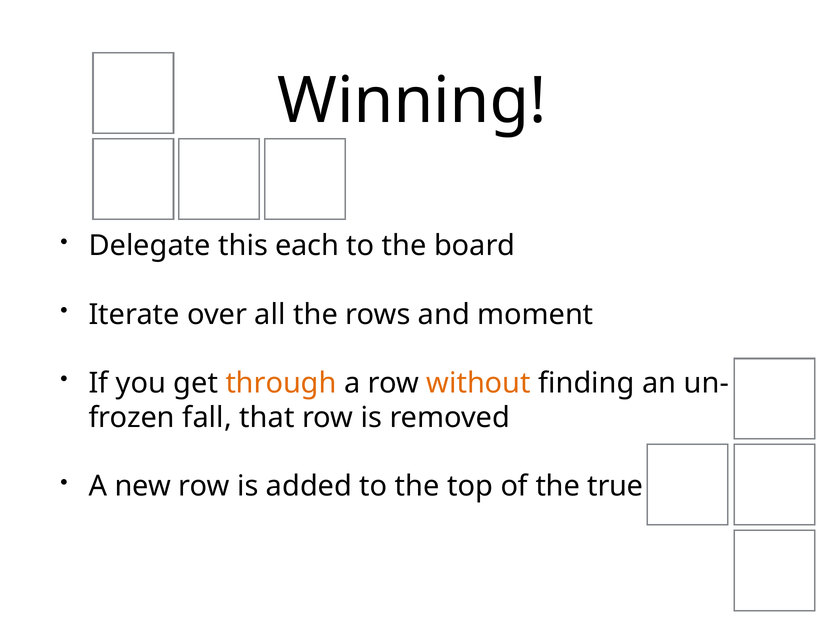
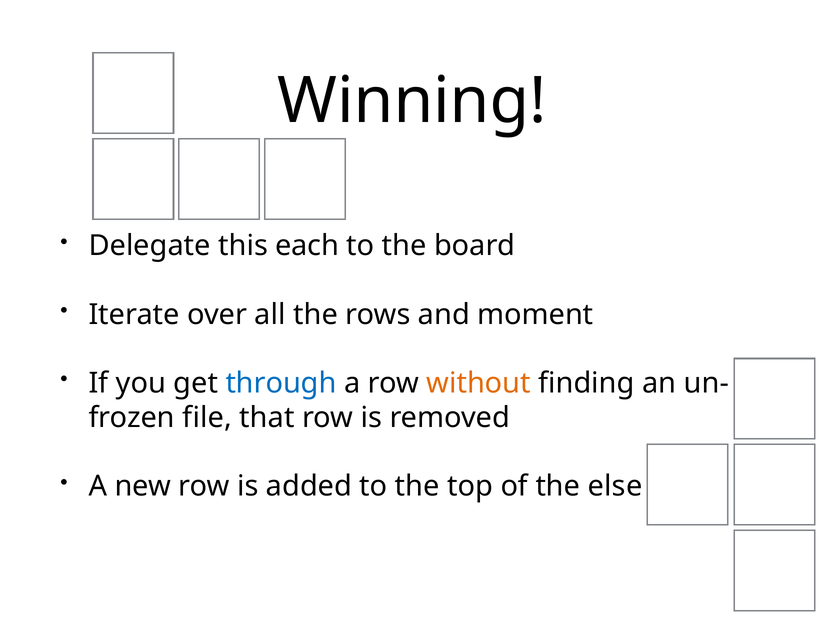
through colour: orange -> blue
fall: fall -> file
true: true -> else
